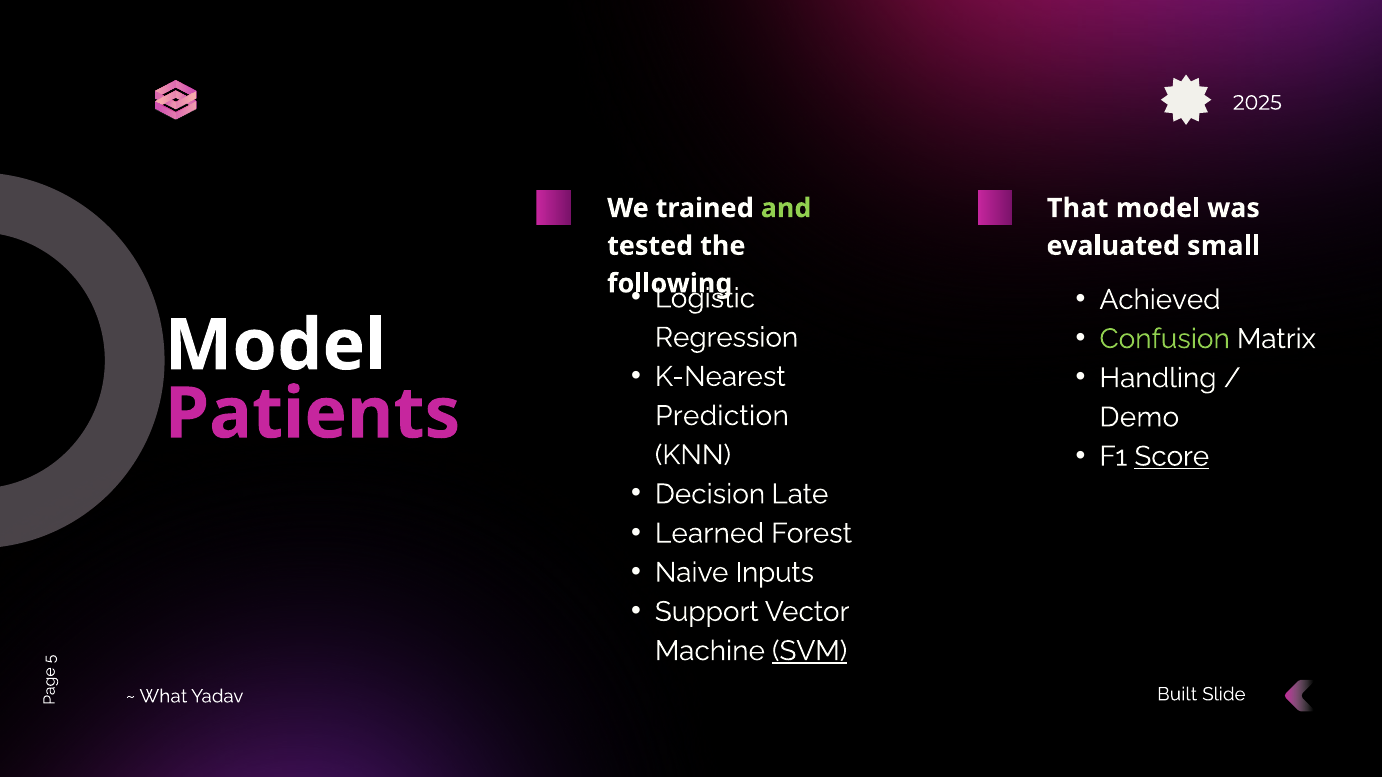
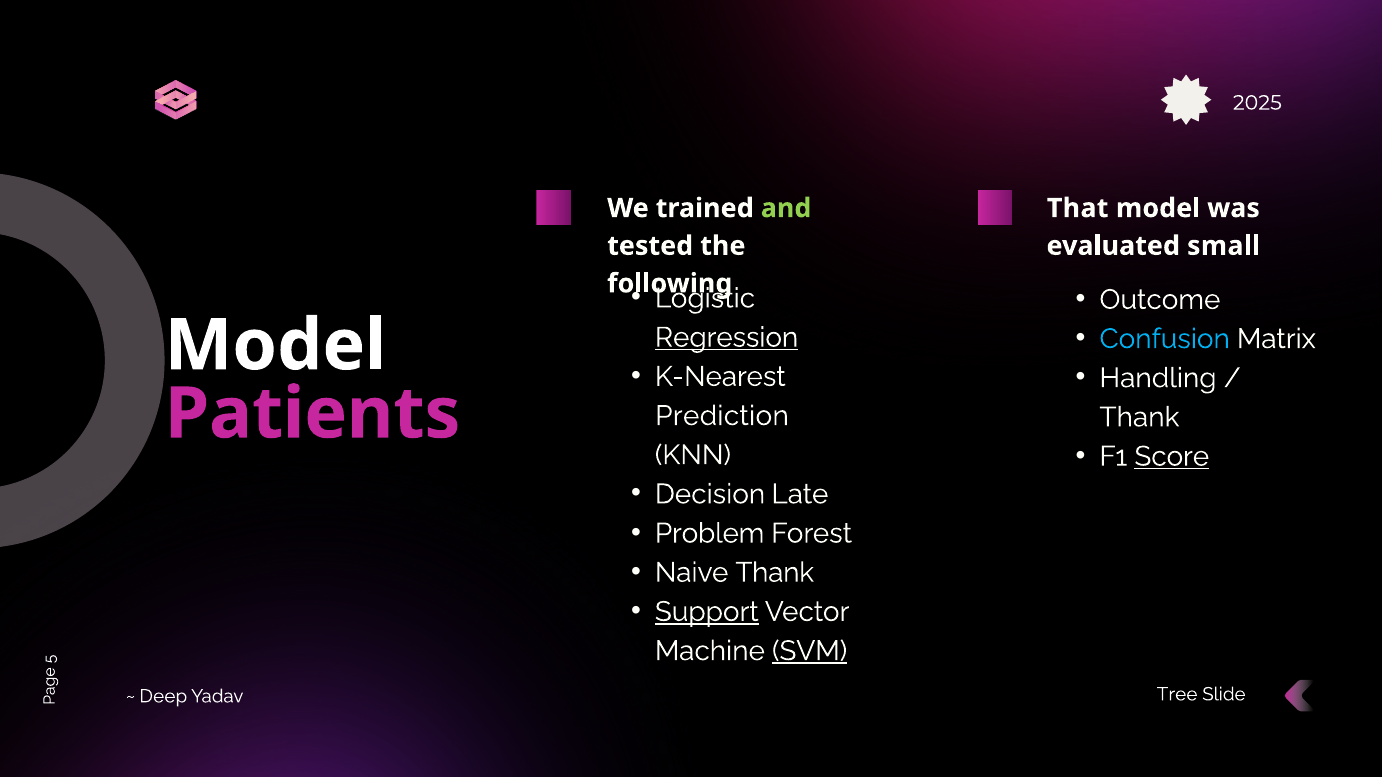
Achieved: Achieved -> Outcome
Confusion colour: light green -> light blue
Regression underline: none -> present
Demo at (1139, 417): Demo -> Thank
Learned: Learned -> Problem
Naive Inputs: Inputs -> Thank
Support underline: none -> present
Built: Built -> Tree
What: What -> Deep
